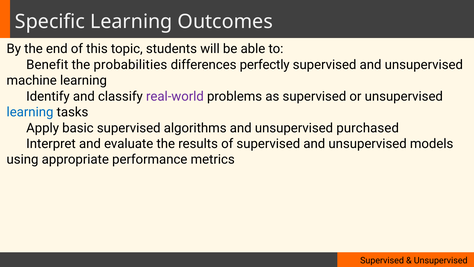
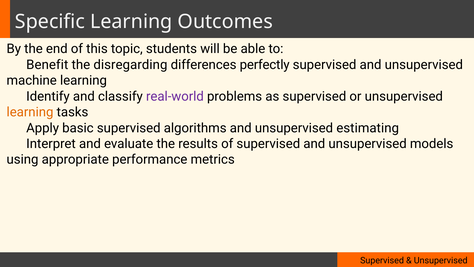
probabilities: probabilities -> disregarding
learning at (30, 112) colour: blue -> orange
purchased: purchased -> estimating
